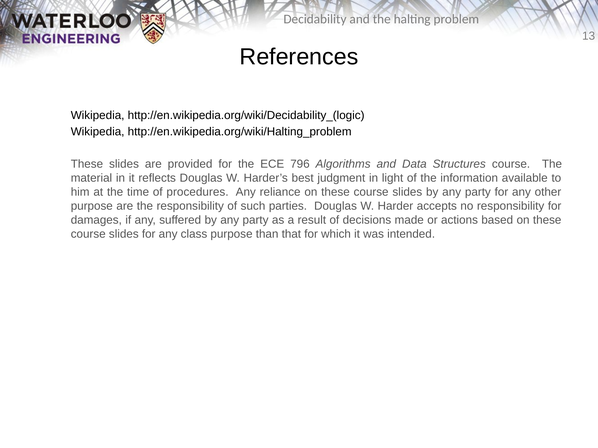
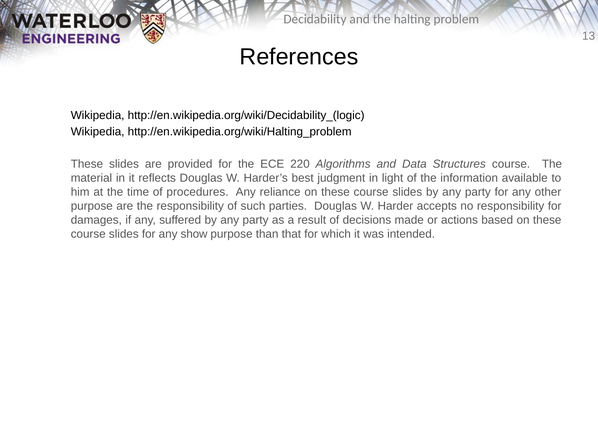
796: 796 -> 220
class: class -> show
